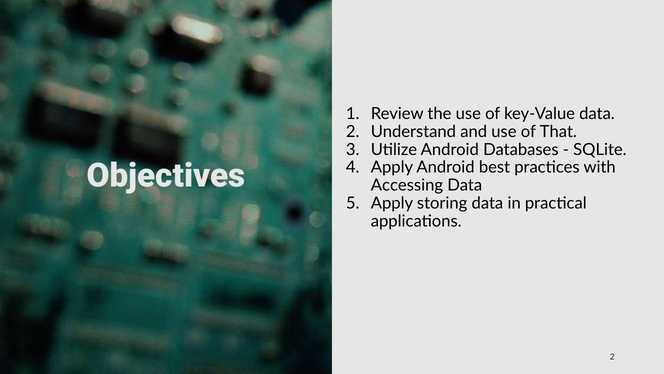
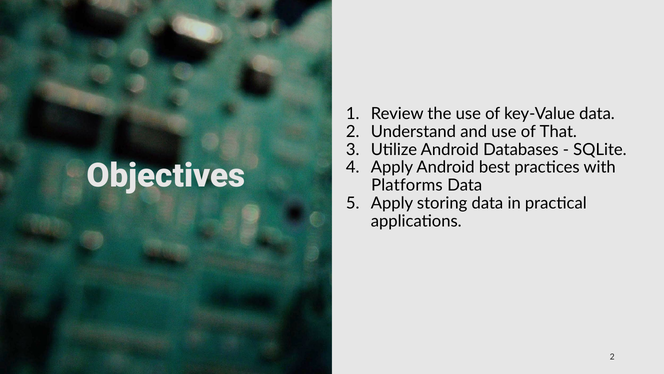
Accessing: Accessing -> Platforms
